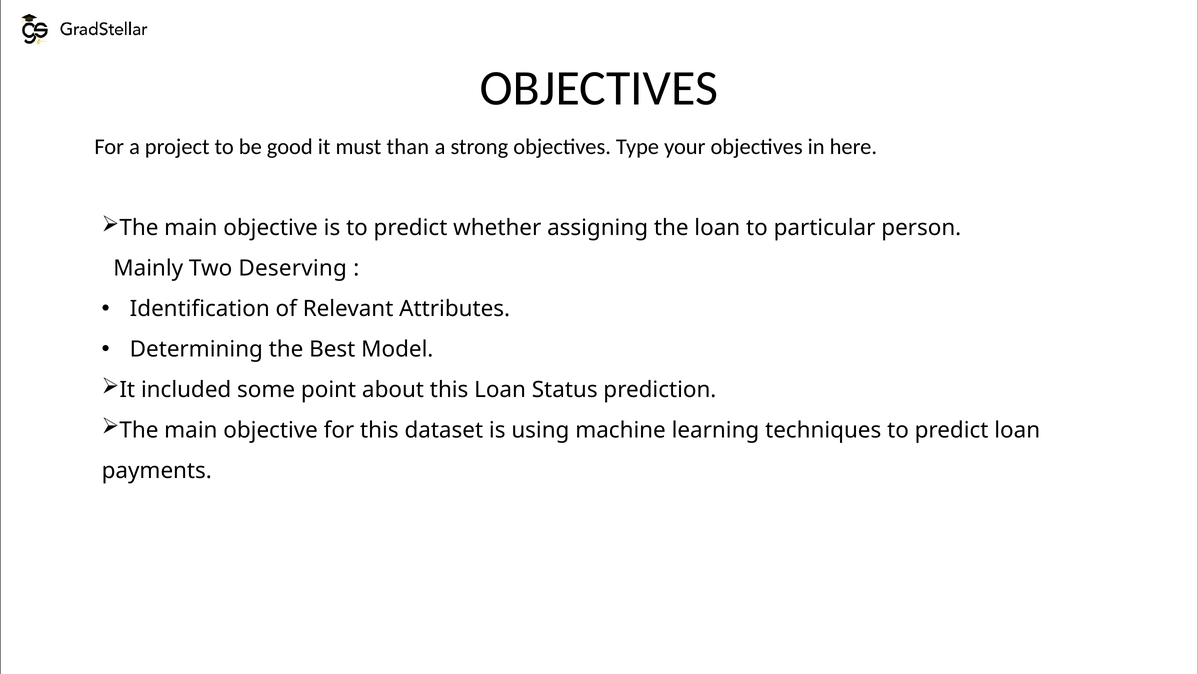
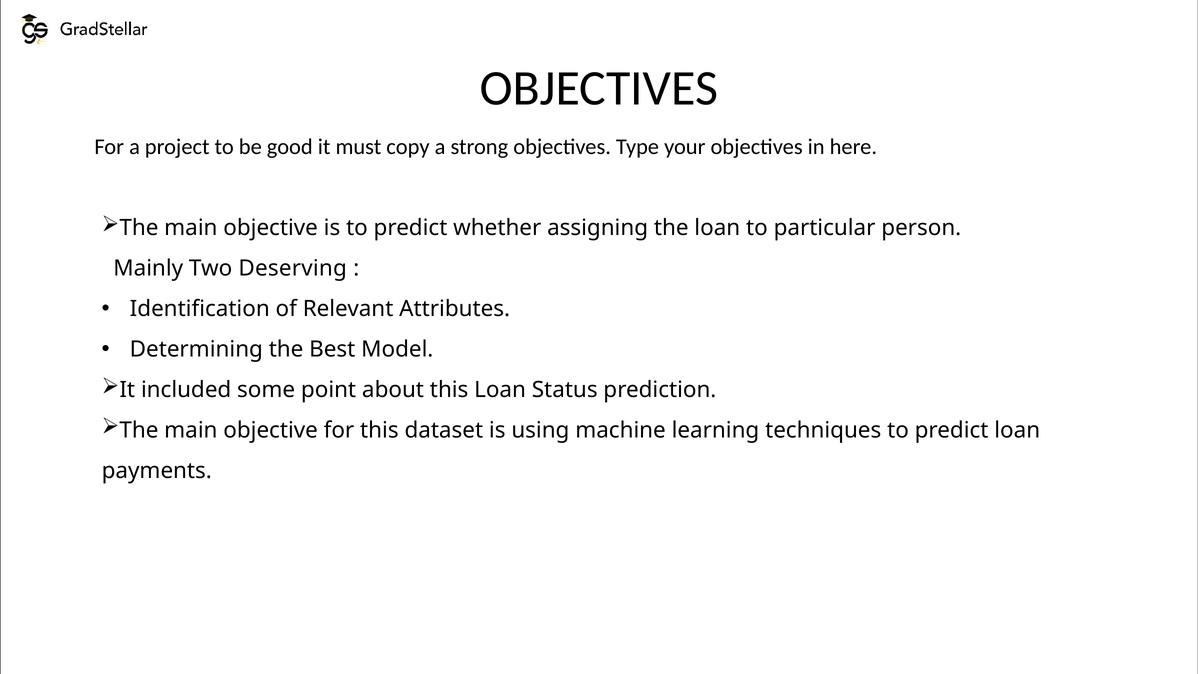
than: than -> copy
